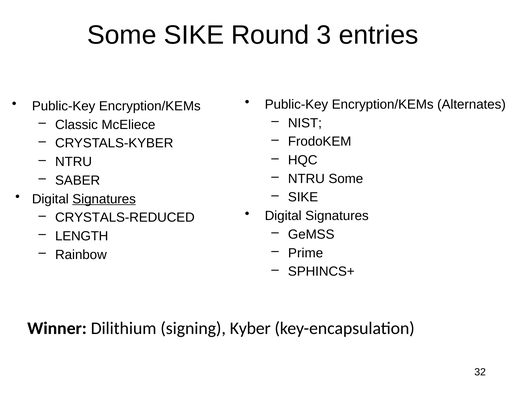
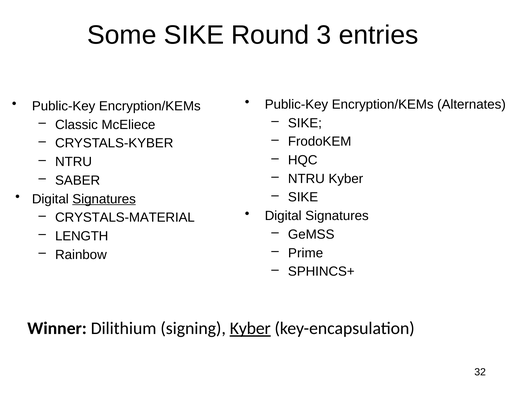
NIST at (305, 123): NIST -> SIKE
NTRU Some: Some -> Kyber
CRYSTALS-REDUCED: CRYSTALS-REDUCED -> CRYSTALS-MATERIAL
Kyber at (250, 329) underline: none -> present
